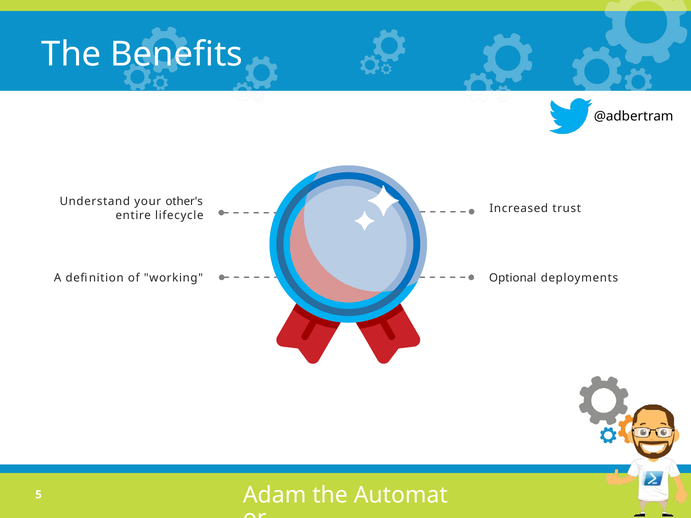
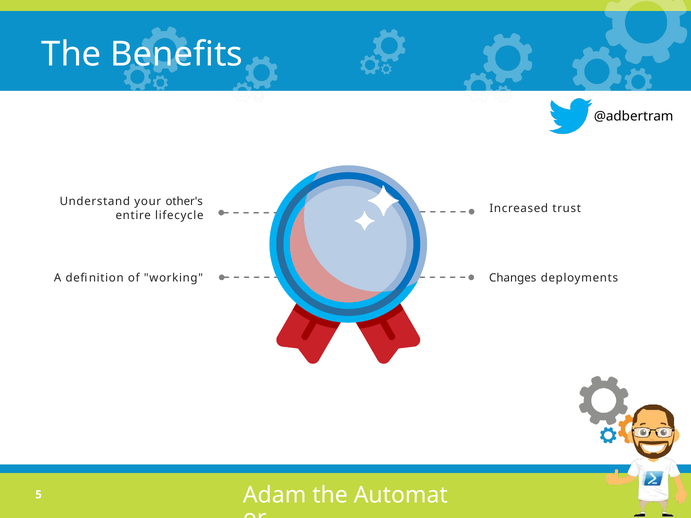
Optional: Optional -> Changes
